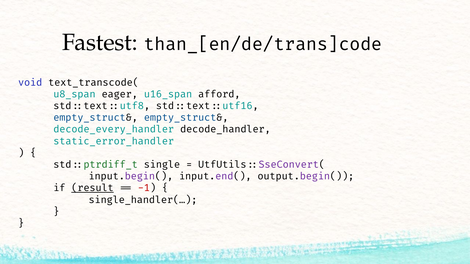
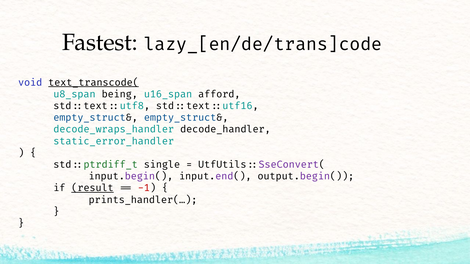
than_[en/de/trans]code: than_[en/de/trans]code -> lazy_[en/de/trans]code
text_transcode( underline: none -> present
eager: eager -> being
decode_every_handler: decode_every_handler -> decode_wraps_handler
single_handler(…: single_handler(… -> prints_handler(…
